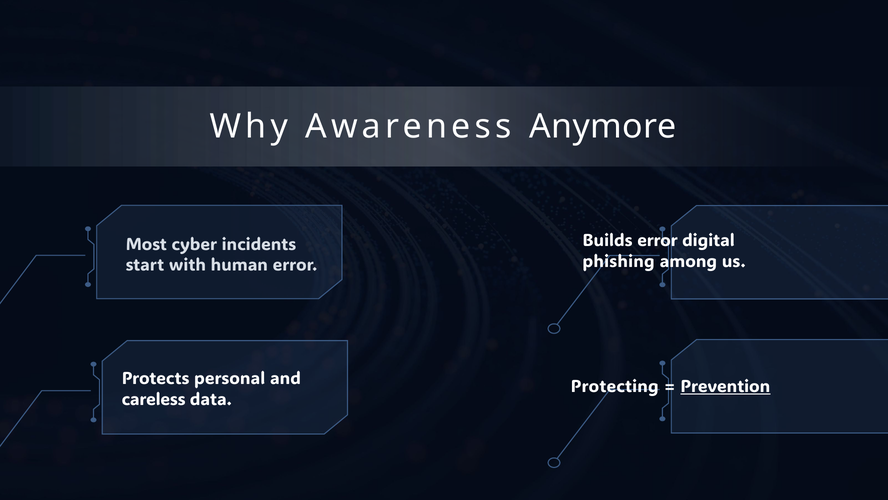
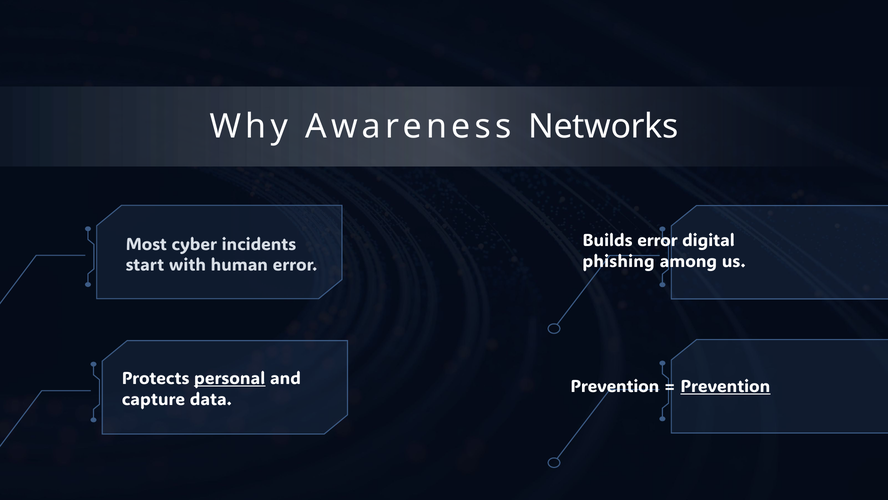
Anymore: Anymore -> Networks
personal underline: none -> present
Protecting at (615, 386): Protecting -> Prevention
careless: careless -> capture
